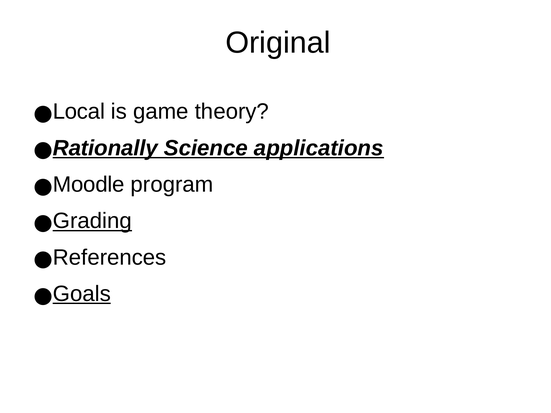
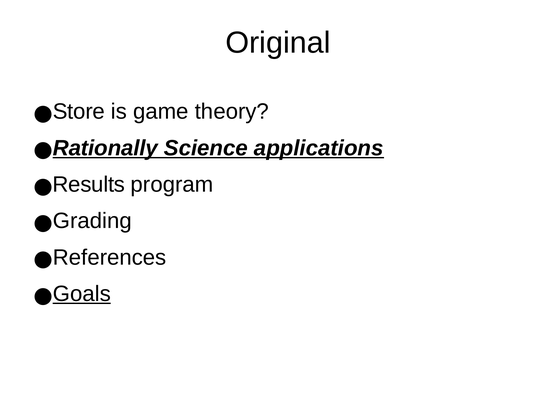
Local: Local -> Store
Moodle: Moodle -> Results
Grading underline: present -> none
